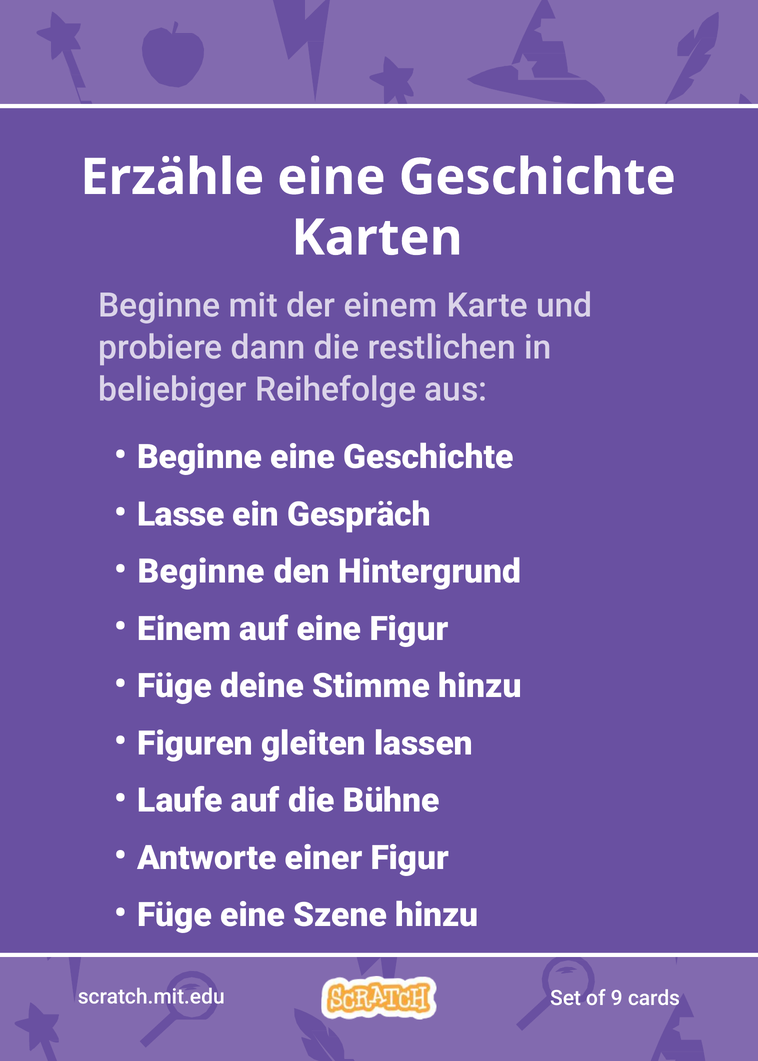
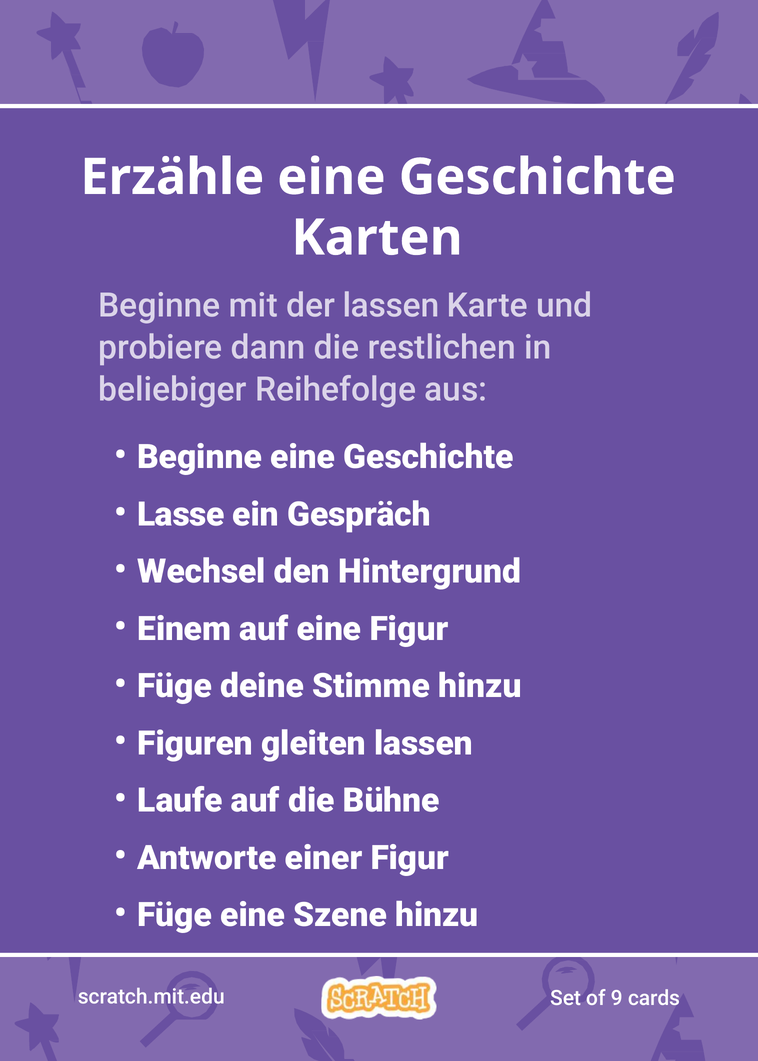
der einem: einem -> lassen
Beginne at (201, 572): Beginne -> Wechsel
